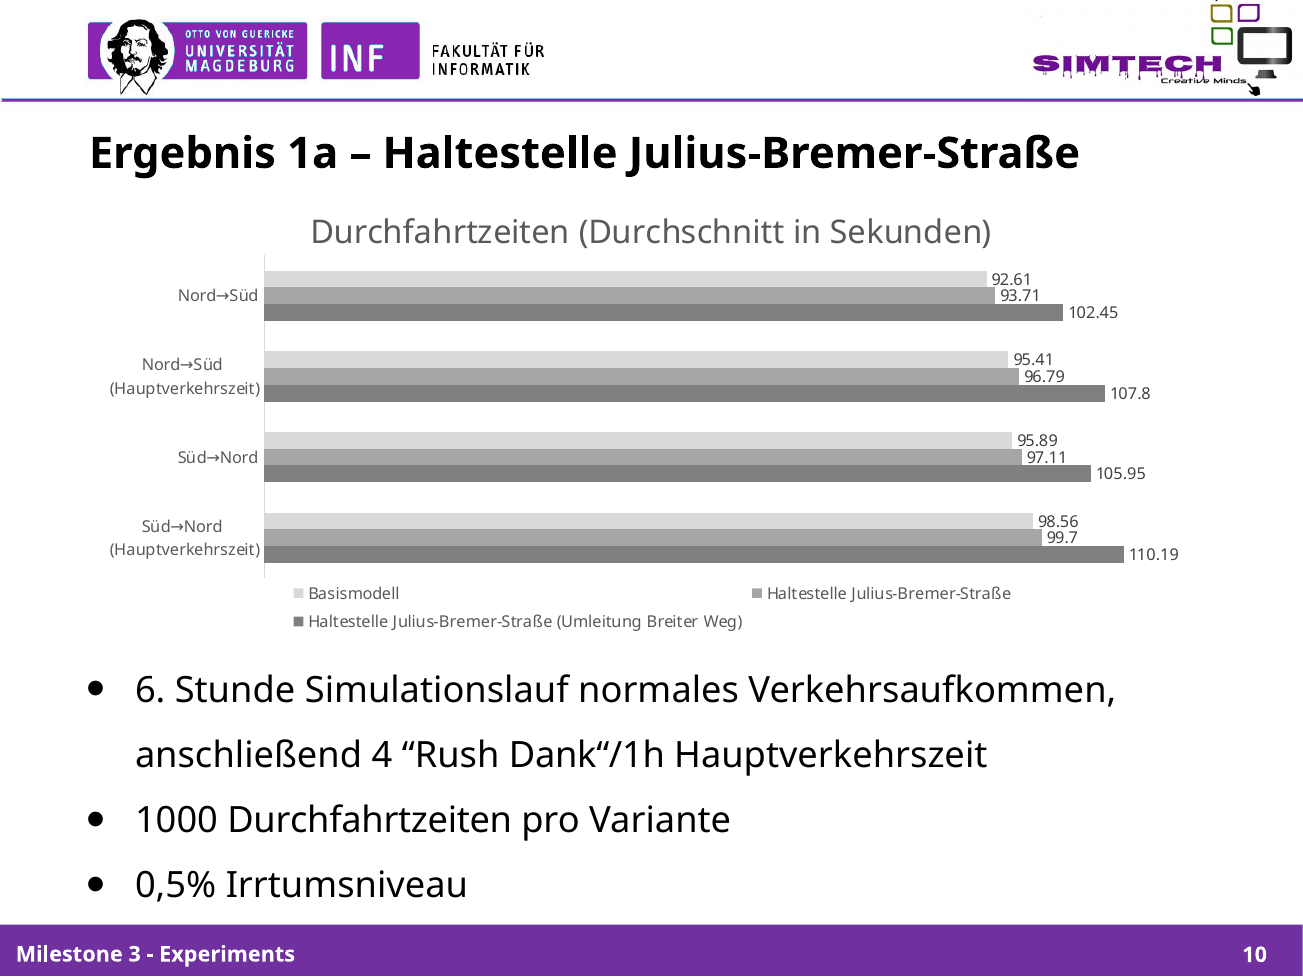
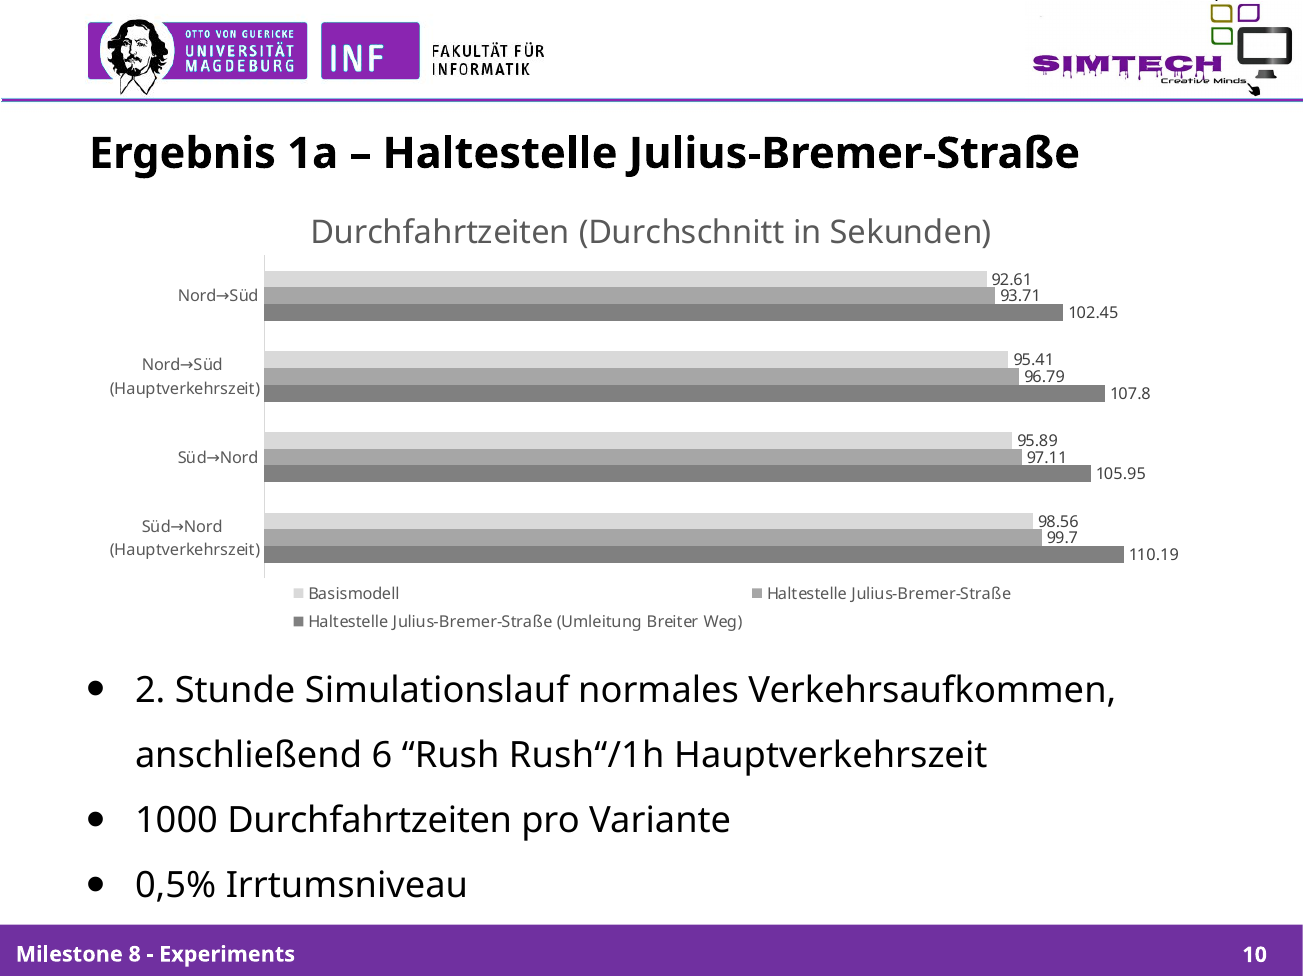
6: 6 -> 2
4: 4 -> 6
Dank“/1h: Dank“/1h -> Rush“/1h
3: 3 -> 8
